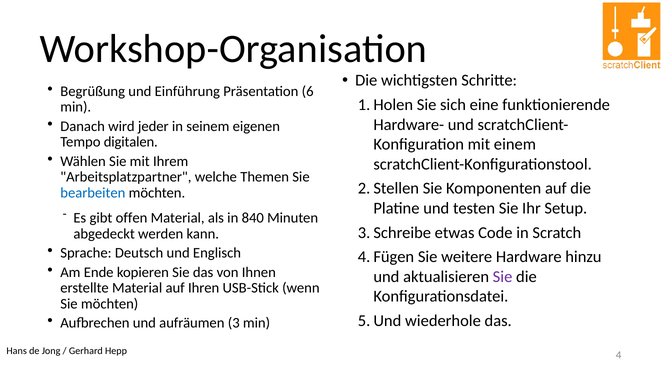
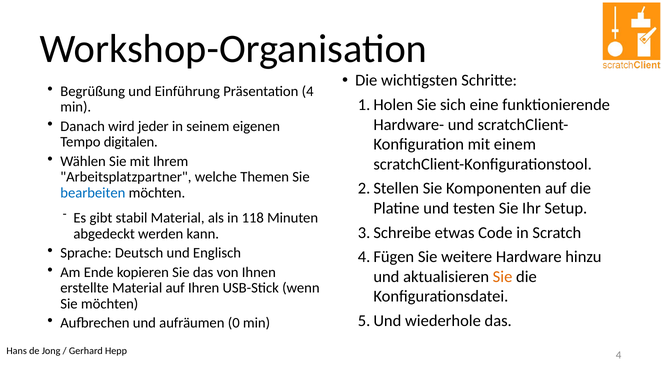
Präsentation 6: 6 -> 4
offen: offen -> stabil
840: 840 -> 118
Sie at (503, 277) colour: purple -> orange
3: 3 -> 0
